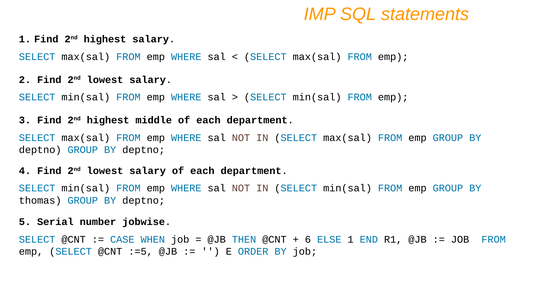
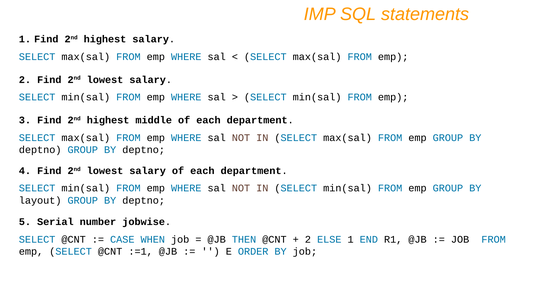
thomas: thomas -> layout
6 at (308, 240): 6 -> 2
:=5: :=5 -> :=1
